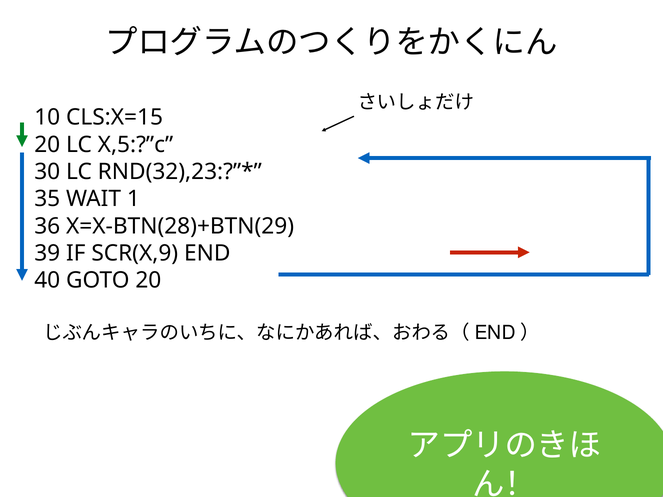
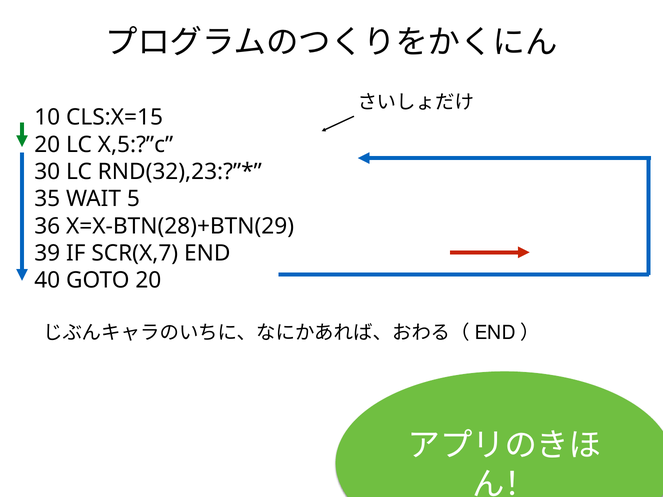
1: 1 -> 5
SCR(X,9: SCR(X,9 -> SCR(X,7
